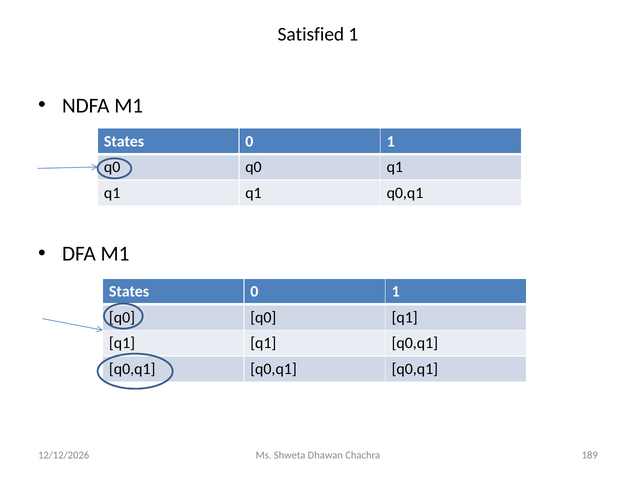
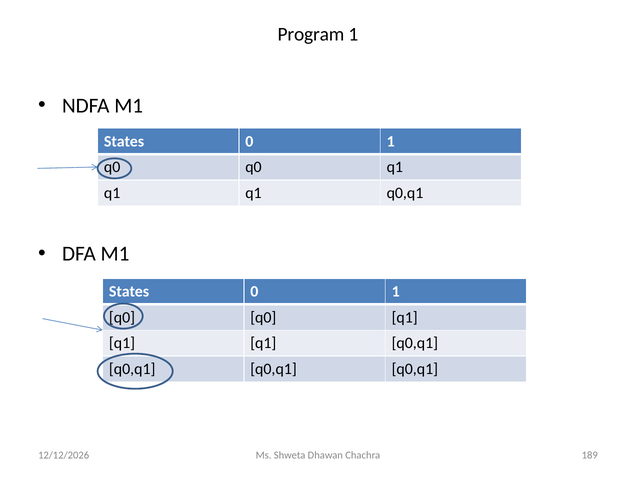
Satisfied: Satisfied -> Program
